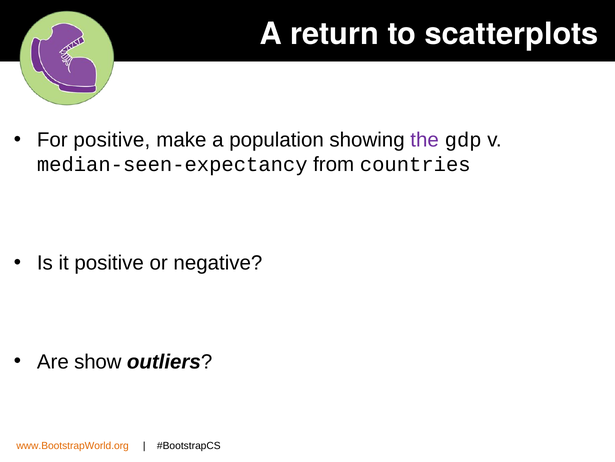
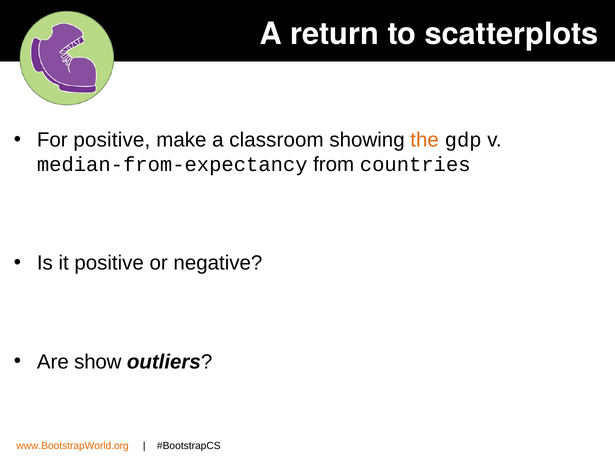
population: population -> classroom
the colour: purple -> orange
median-seen-expectancy: median-seen-expectancy -> median-from-expectancy
